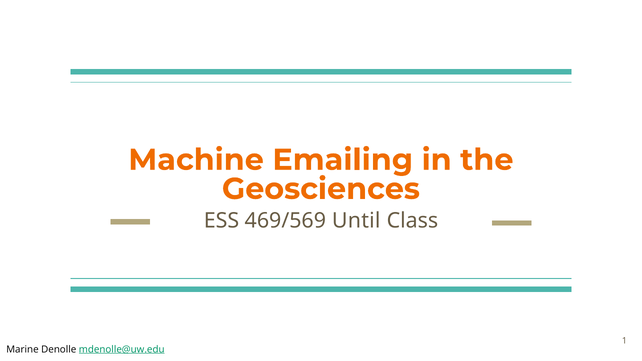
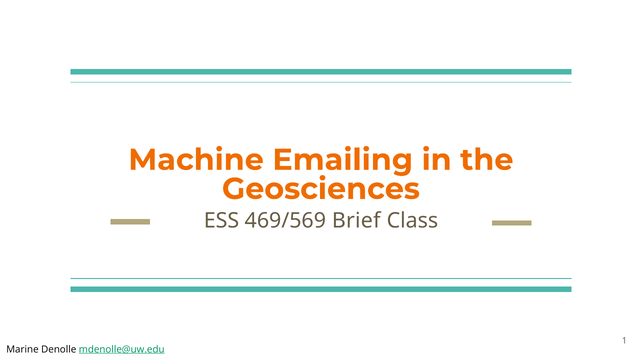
Until: Until -> Brief
